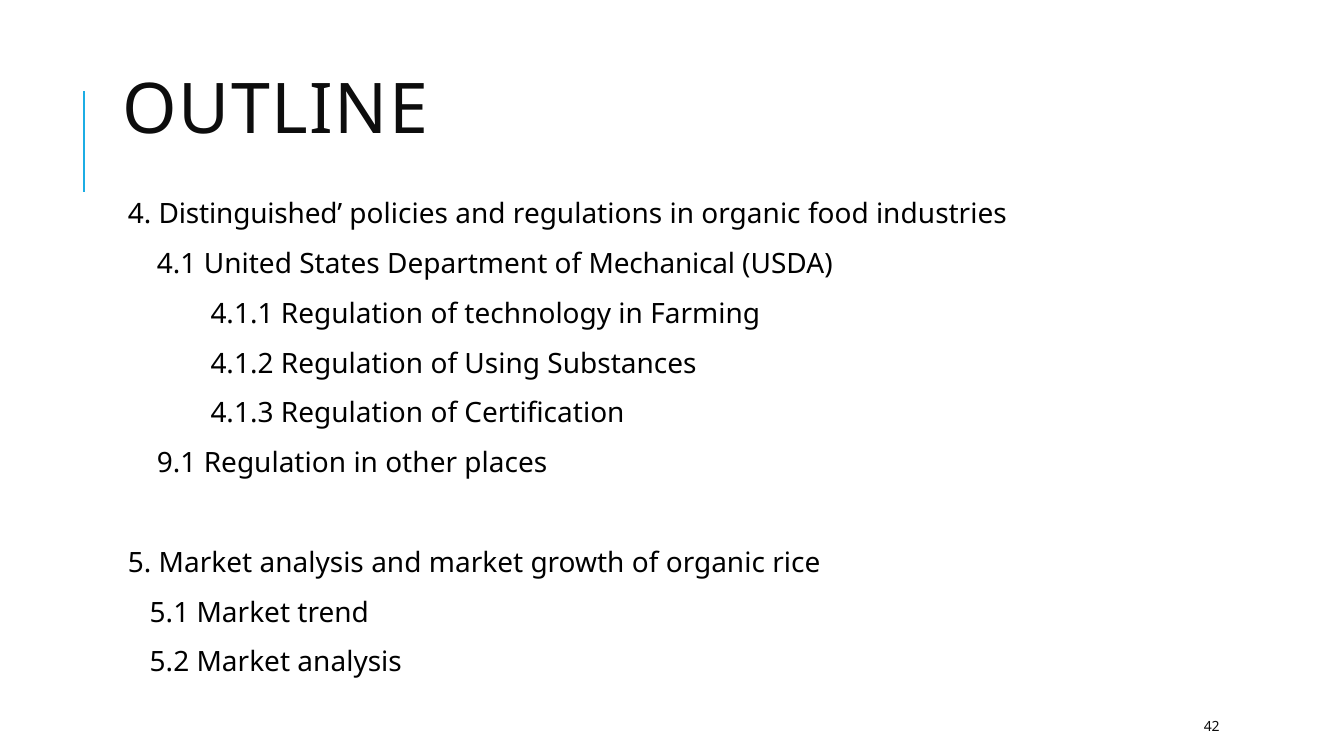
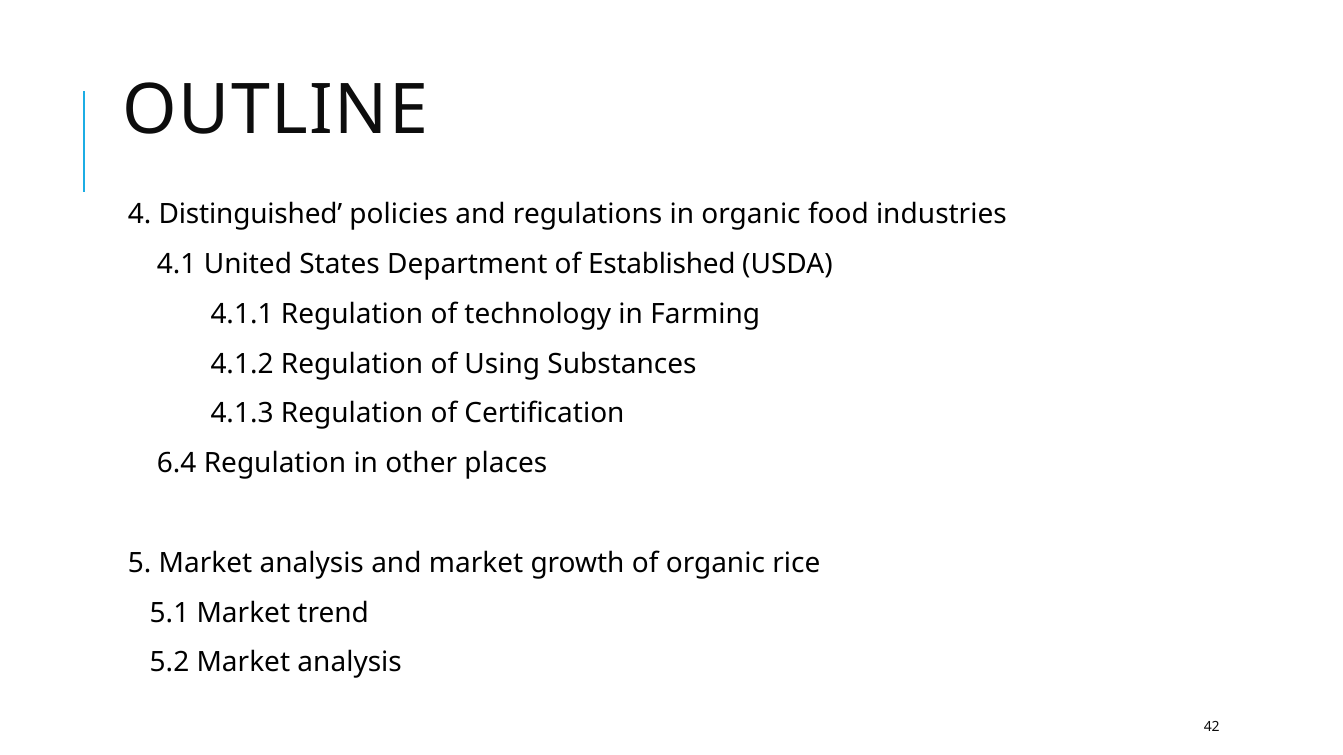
Mechanical: Mechanical -> Established
9.1: 9.1 -> 6.4
